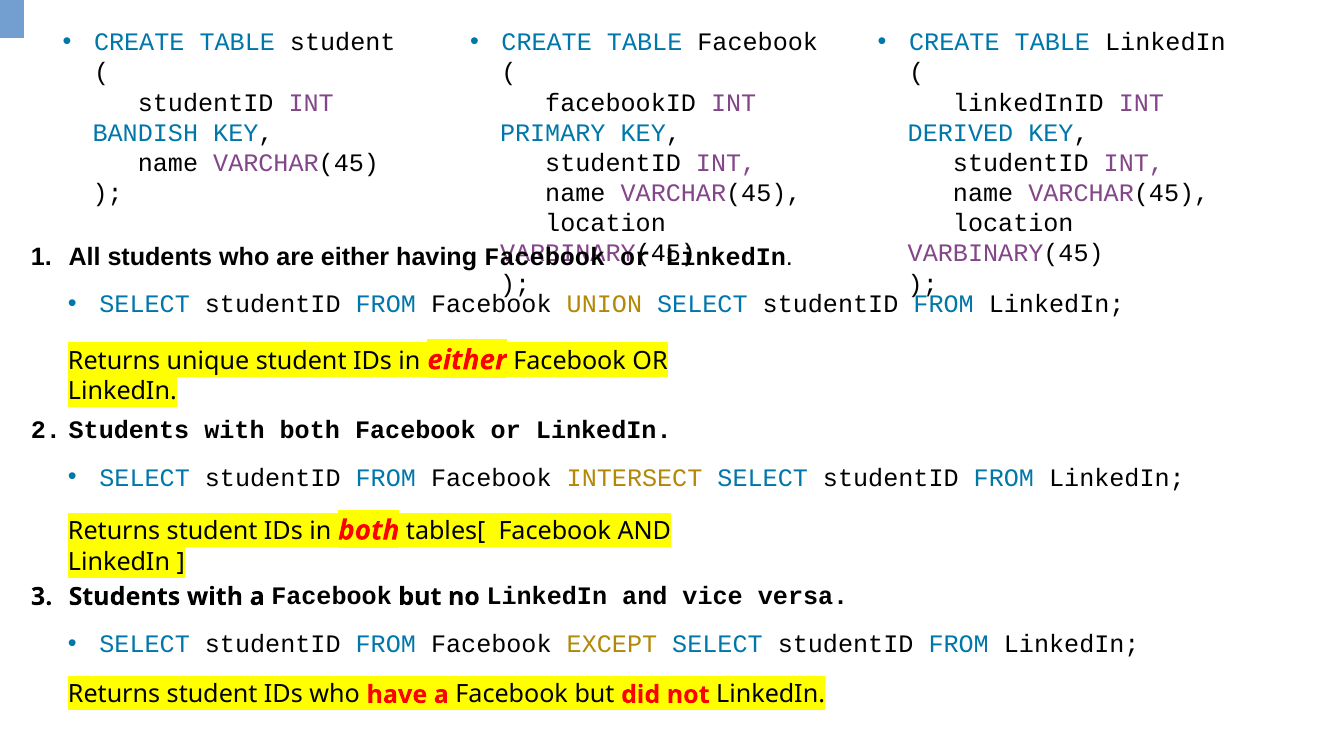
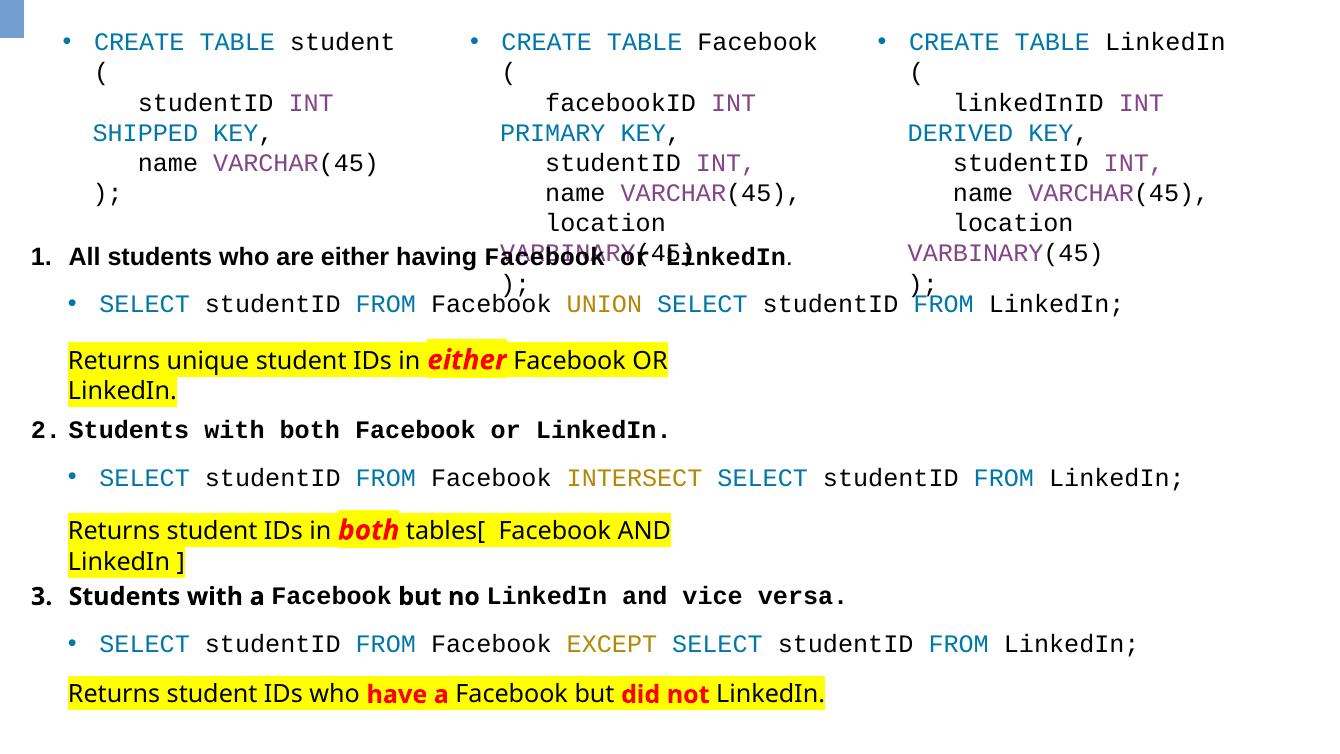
BANDISH: BANDISH -> SHIPPED
